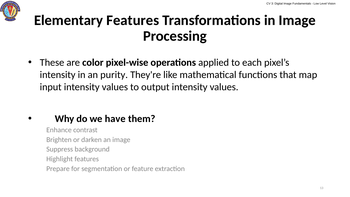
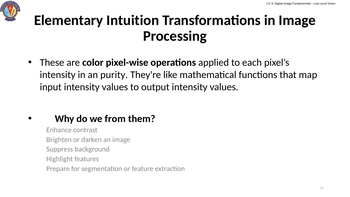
Elementary Features: Features -> Intuition
have: have -> from
